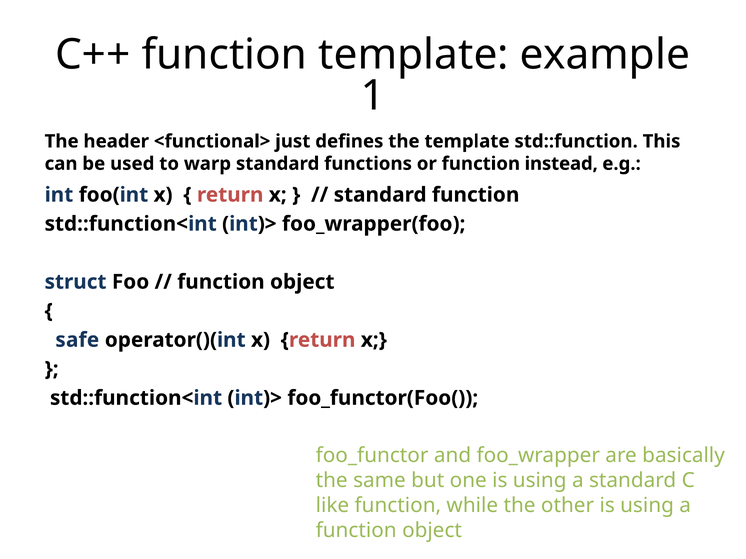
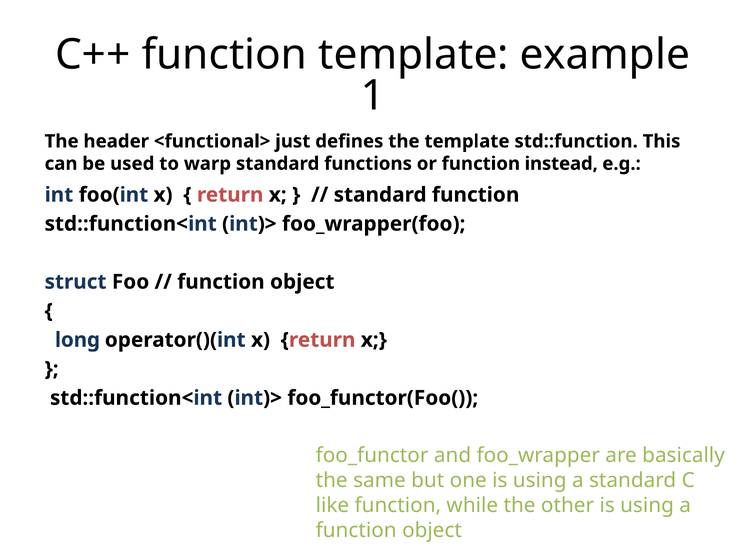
safe: safe -> long
